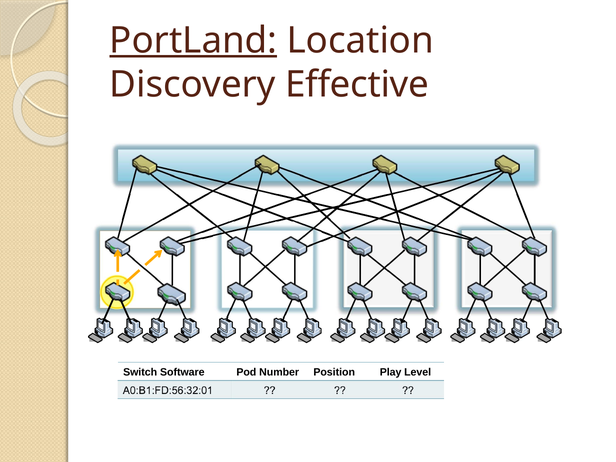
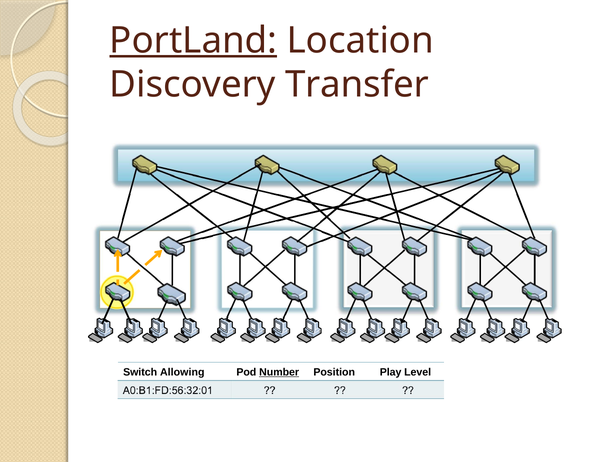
Effective: Effective -> Transfer
Software: Software -> Allowing
Number underline: none -> present
